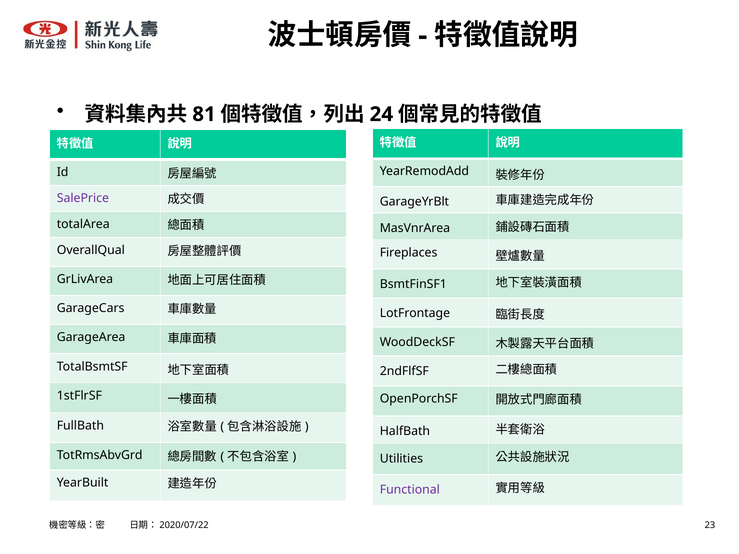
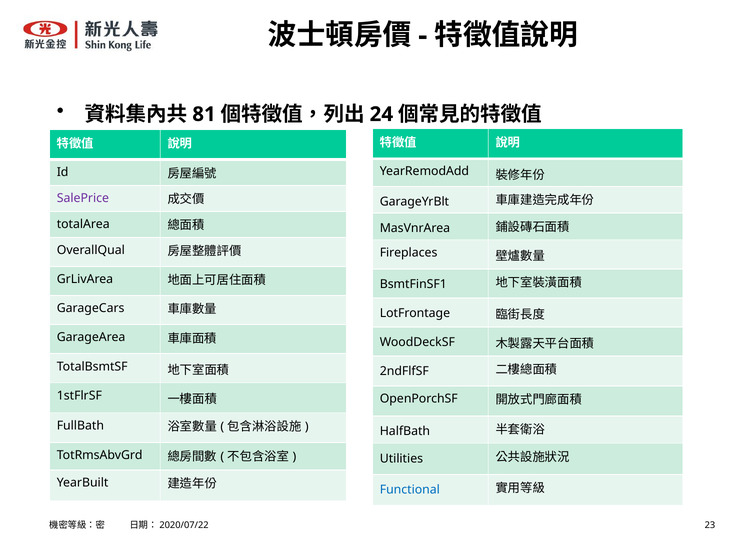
Functional colour: purple -> blue
